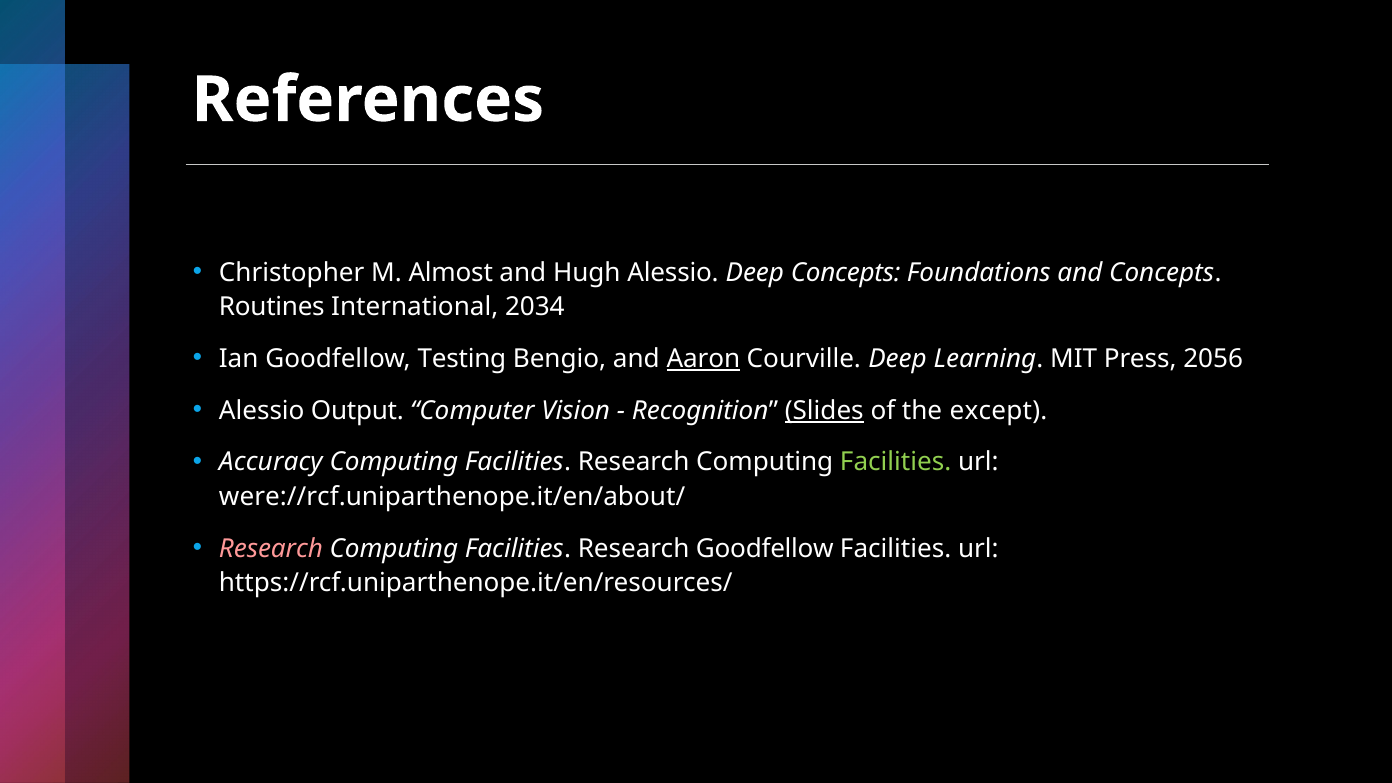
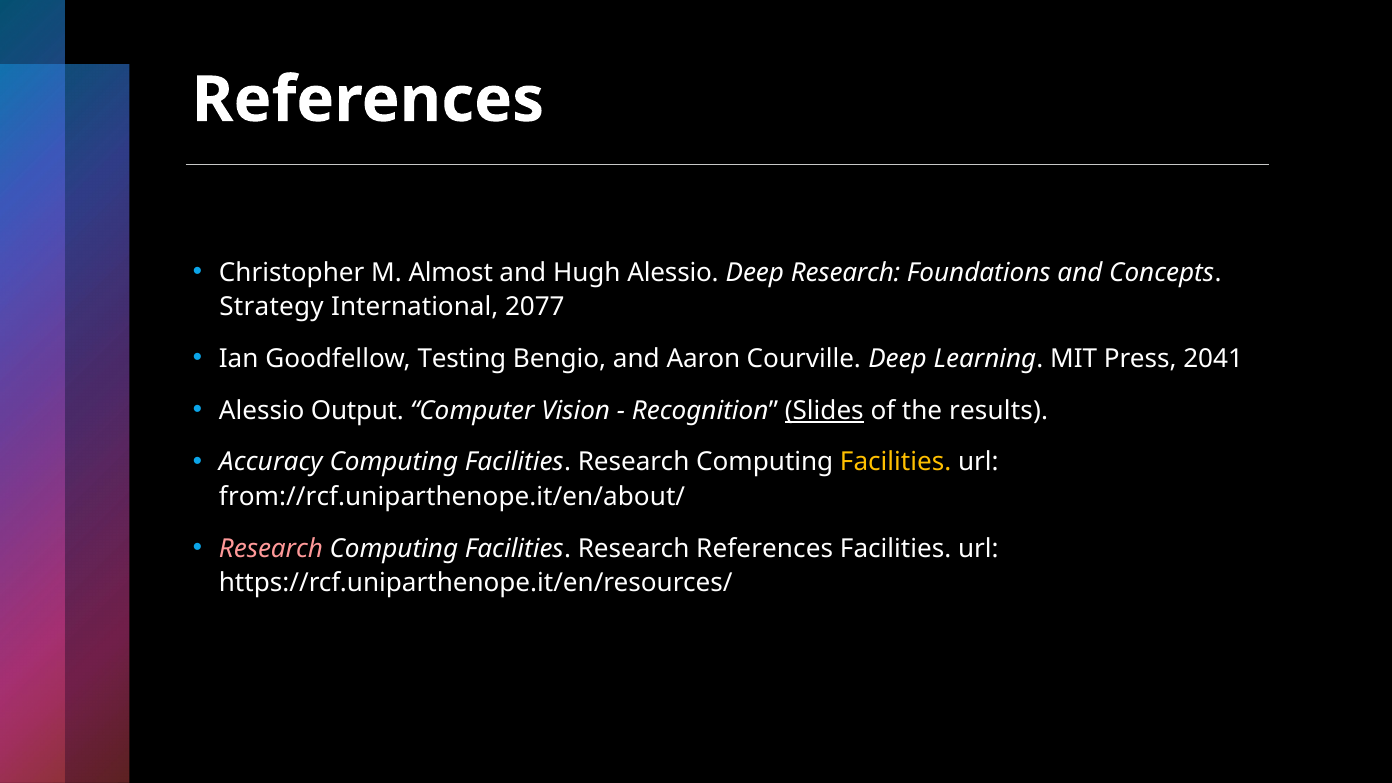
Deep Concepts: Concepts -> Research
Routines: Routines -> Strategy
2034: 2034 -> 2077
Aaron underline: present -> none
2056: 2056 -> 2041
except: except -> results
Facilities at (896, 462) colour: light green -> yellow
were://rcf.uniparthenope.it/en/about/: were://rcf.uniparthenope.it/en/about/ -> from://rcf.uniparthenope.it/en/about/
Research Goodfellow: Goodfellow -> References
